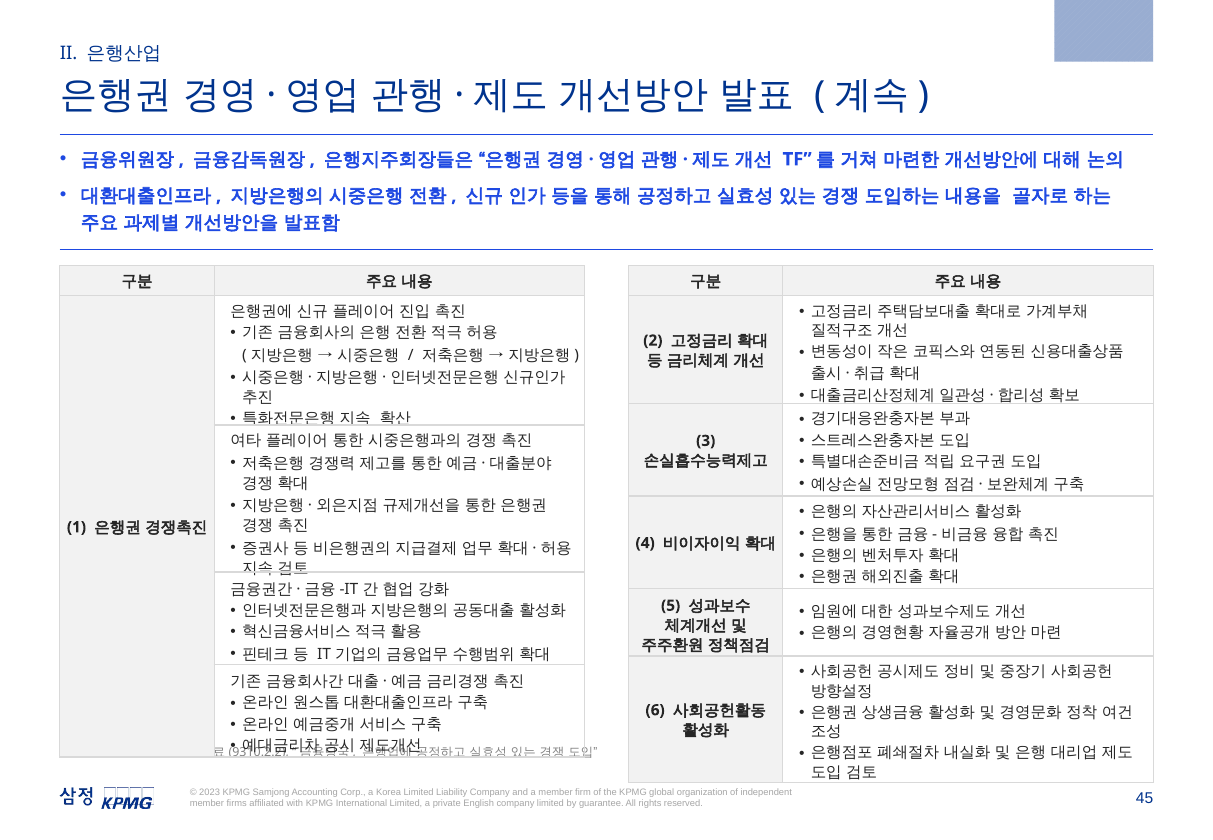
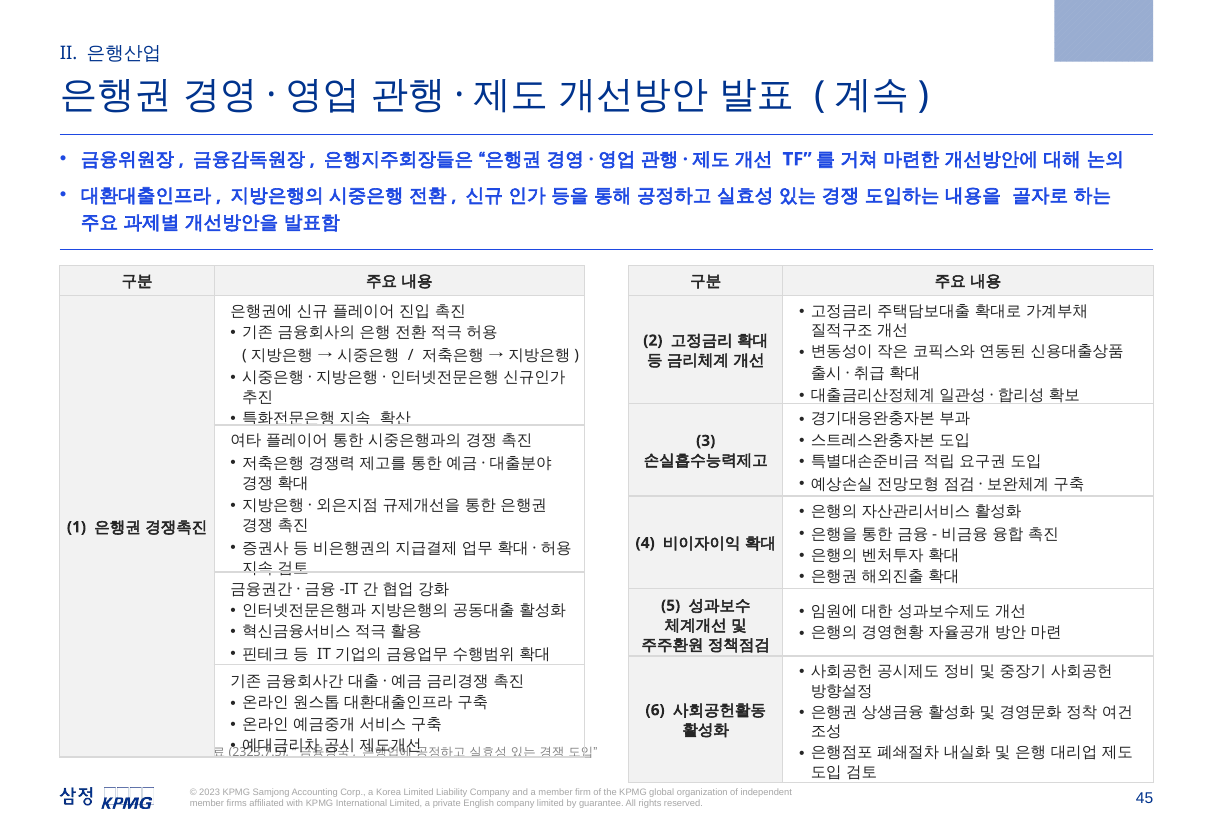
9310.2.2: 9310.2.2 -> 2323.7.5
